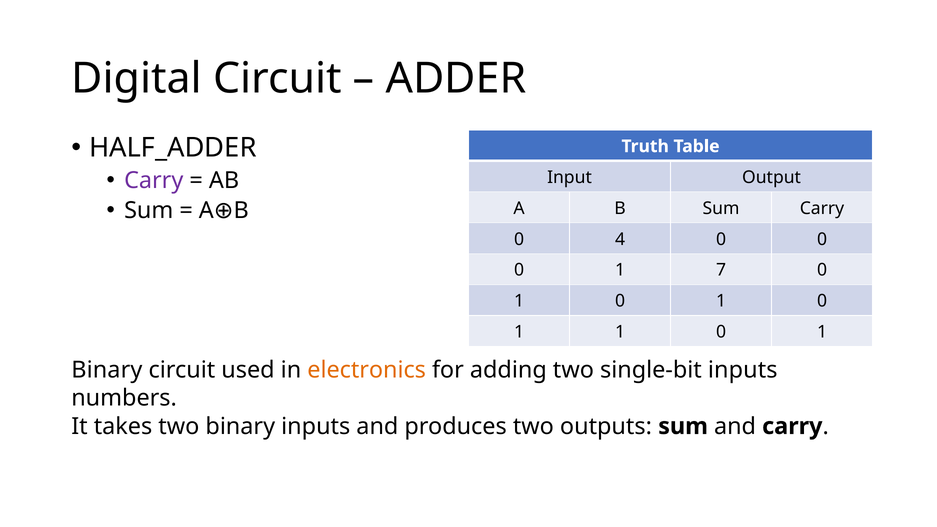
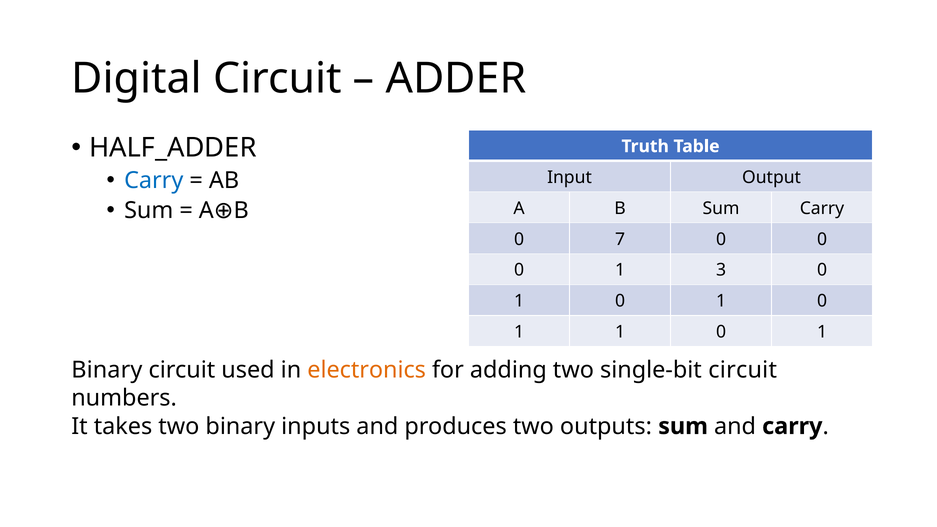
Carry at (154, 180) colour: purple -> blue
4: 4 -> 7
7: 7 -> 3
single-bit inputs: inputs -> circuit
